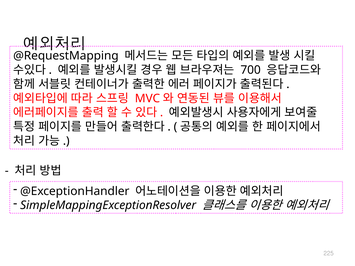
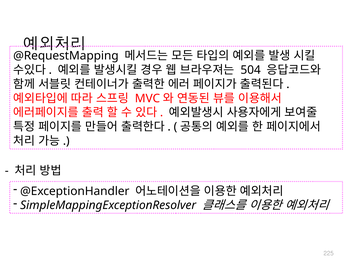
700: 700 -> 504
